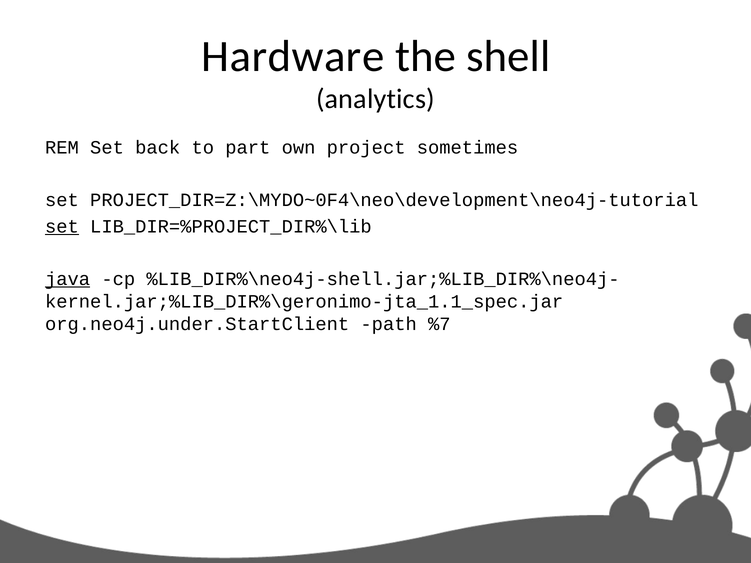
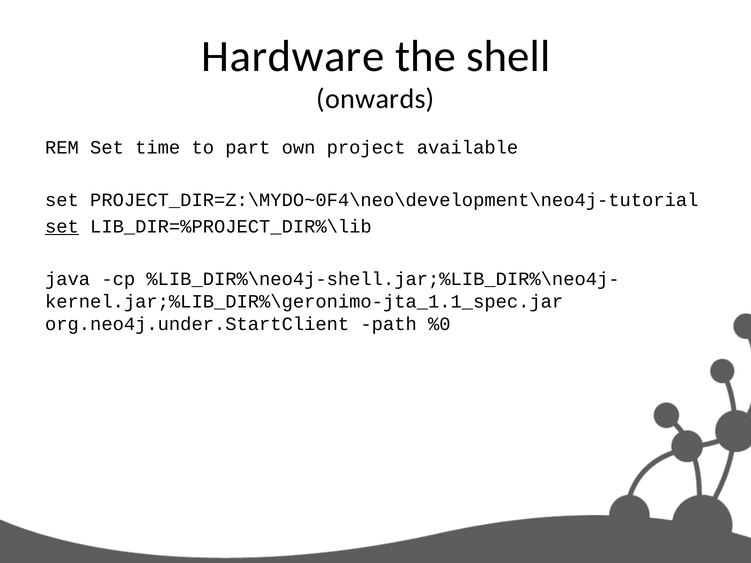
analytics: analytics -> onwards
back: back -> time
sometimes: sometimes -> available
java underline: present -> none
%7: %7 -> %0
